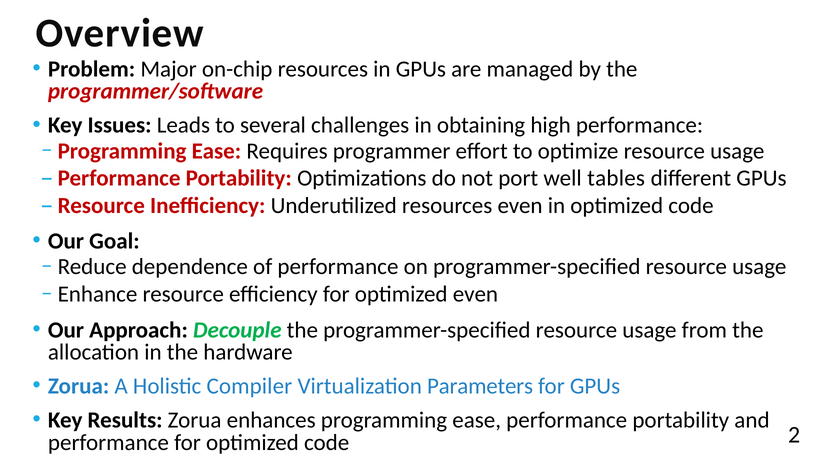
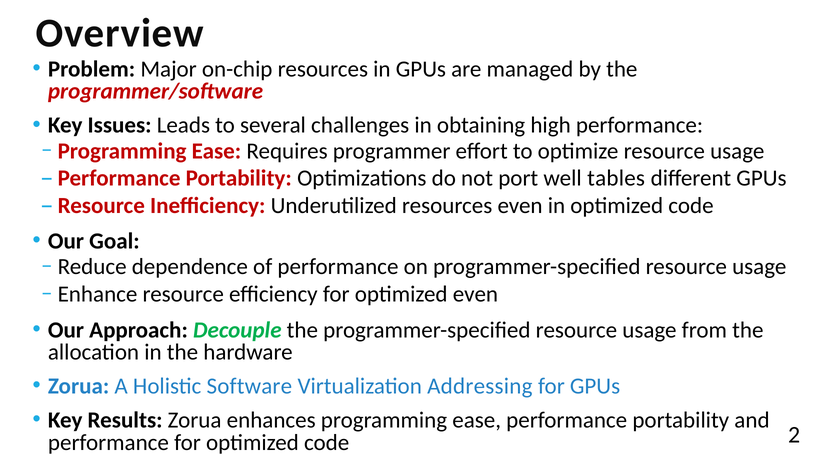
Compiler: Compiler -> Software
Parameters: Parameters -> Addressing
